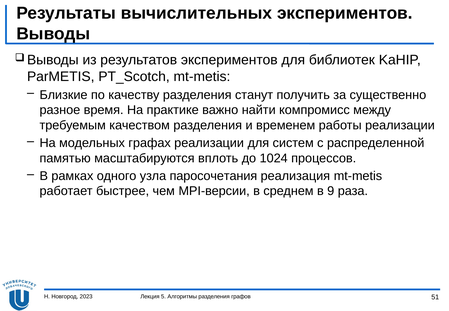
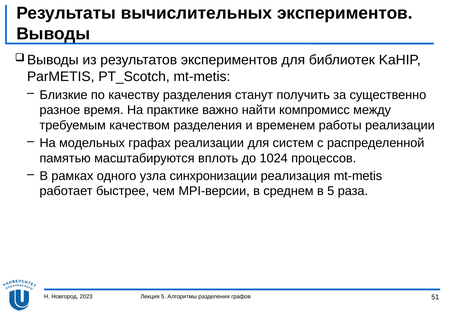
паросочетания: паросочетания -> синхронизации
в 9: 9 -> 5
